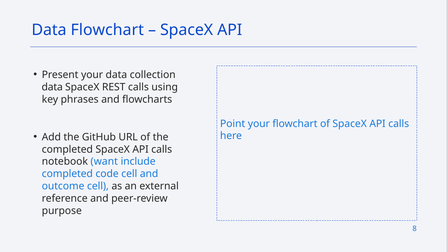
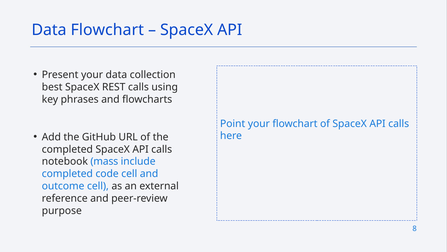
data at (52, 87): data -> best
want: want -> mass
